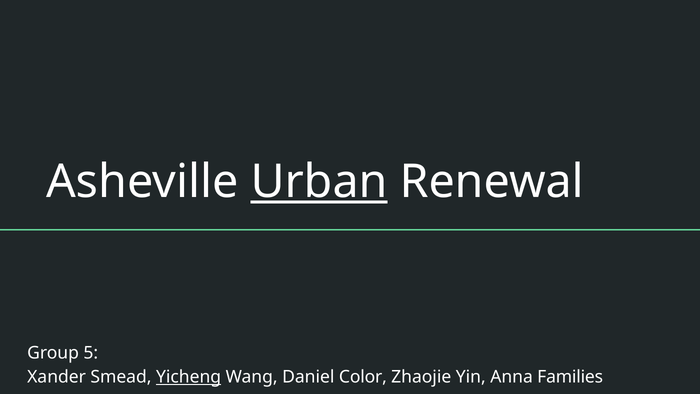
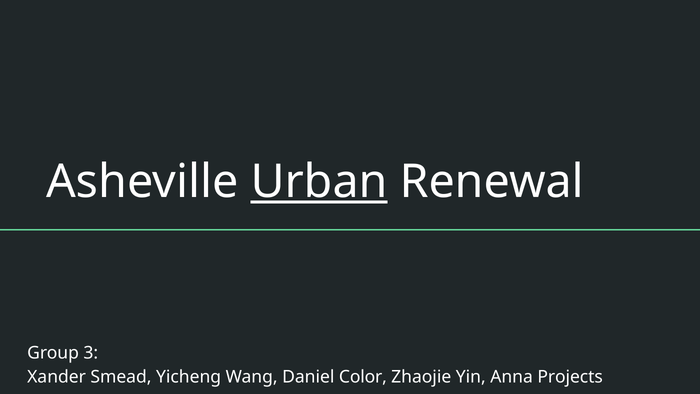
5: 5 -> 3
Yicheng underline: present -> none
Families: Families -> Projects
